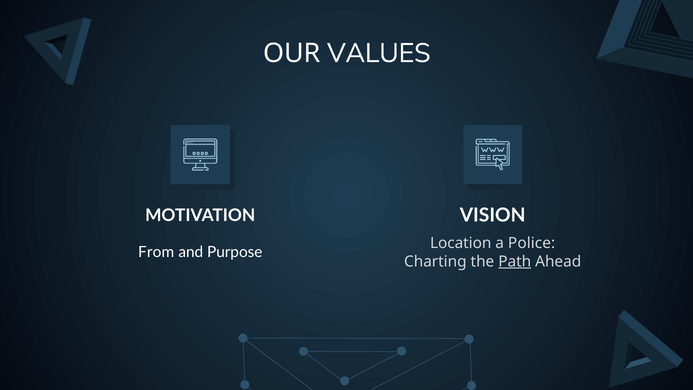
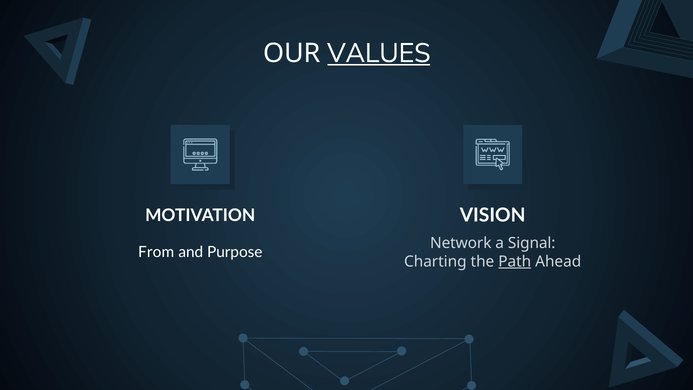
VALUES underline: none -> present
Location: Location -> Network
Police: Police -> Signal
